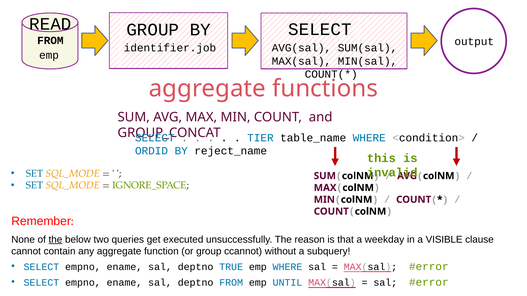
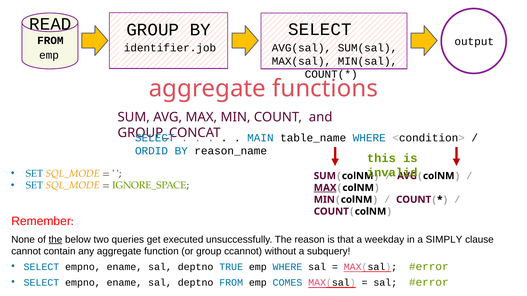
TIER: TIER -> MAIN
reject_name: reject_name -> reason_name
MAX at (325, 188) underline: none -> present
VISIBLE: VISIBLE -> SIMPLY
UNTIL: UNTIL -> COMES
